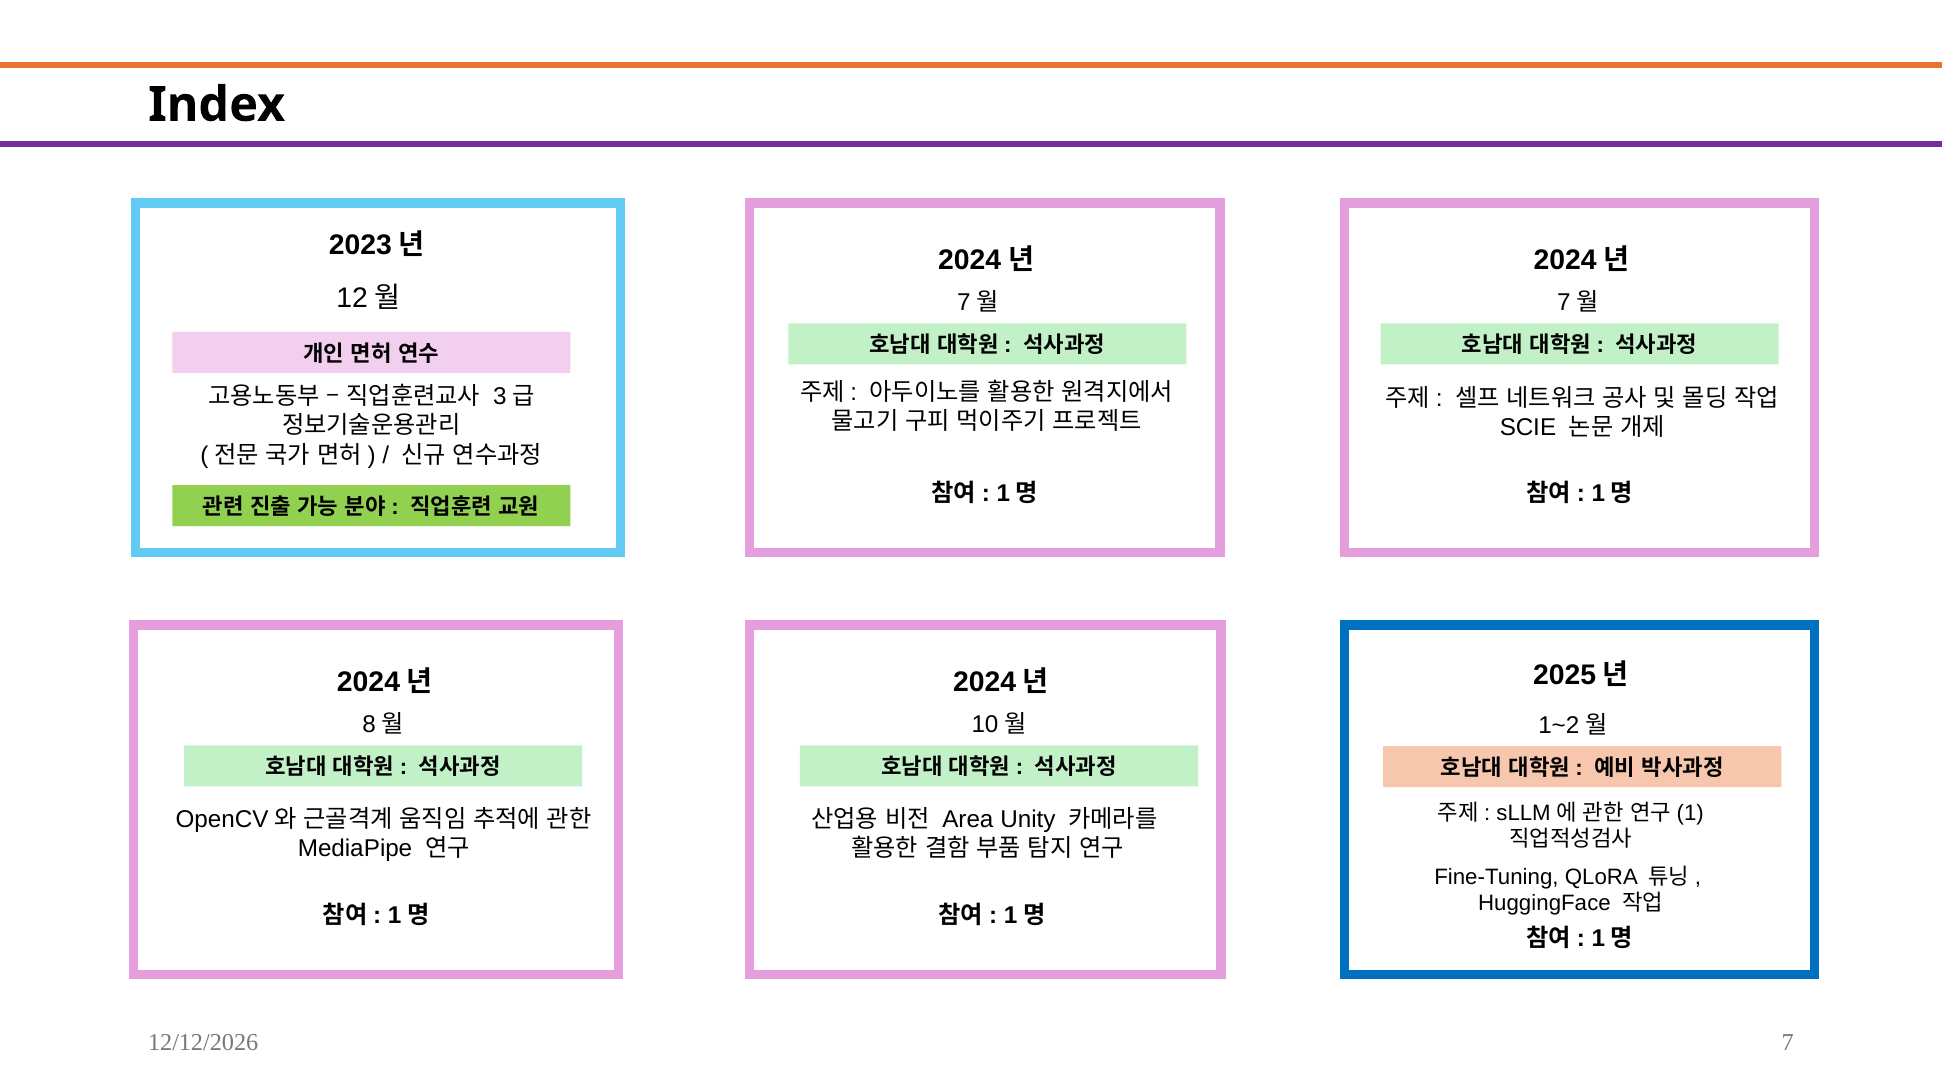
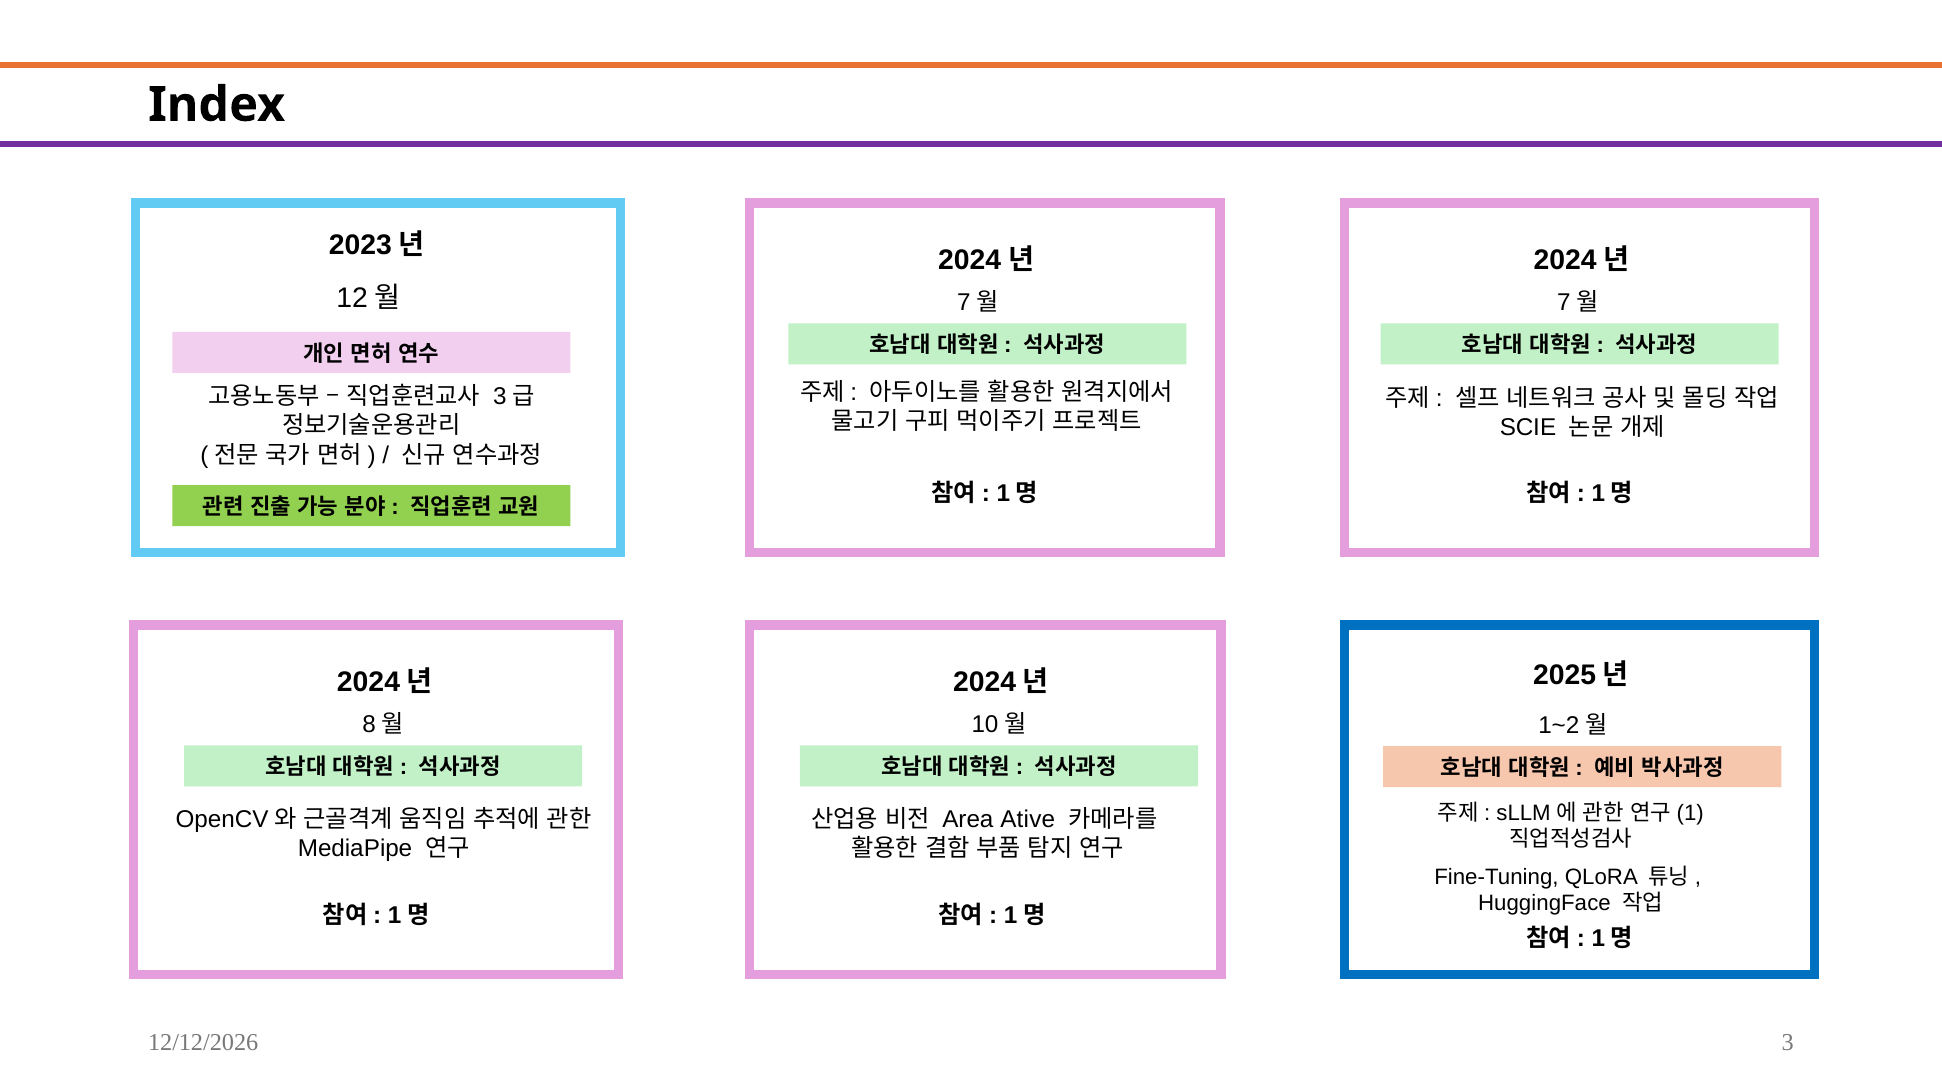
Unity: Unity -> Ative
7: 7 -> 3
